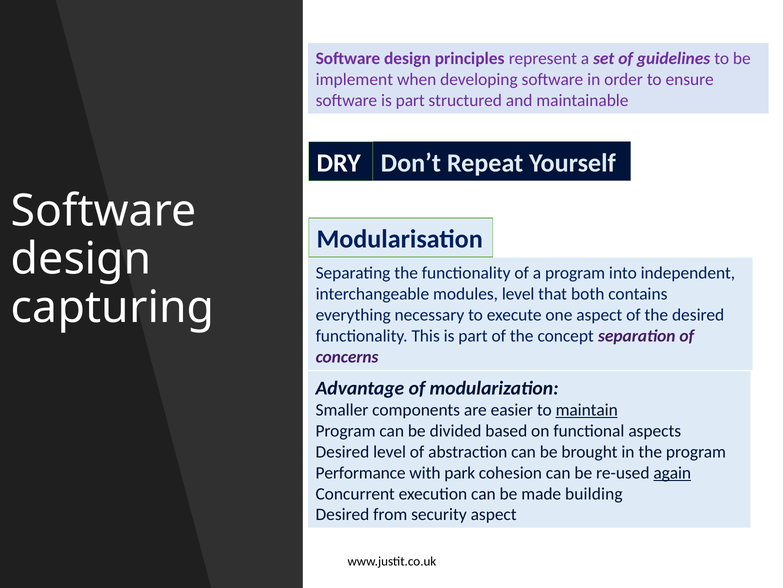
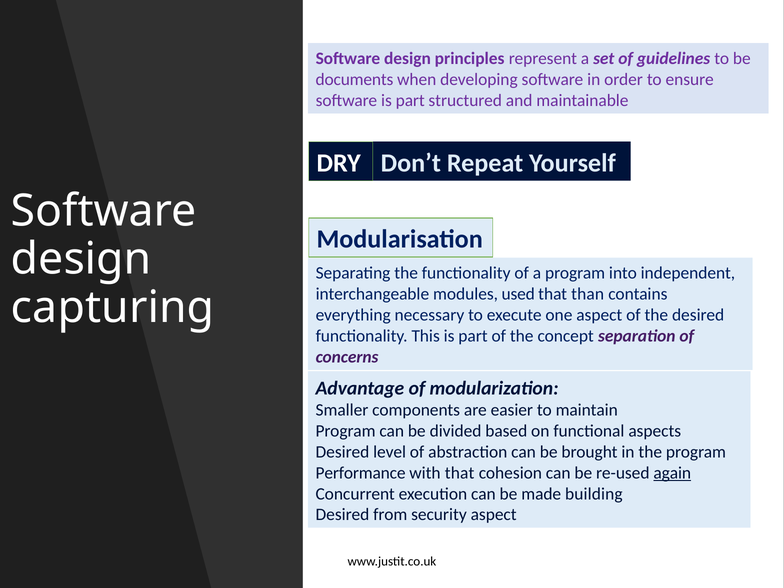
implement: implement -> documents
modules level: level -> used
both: both -> than
maintain underline: present -> none
with park: park -> that
